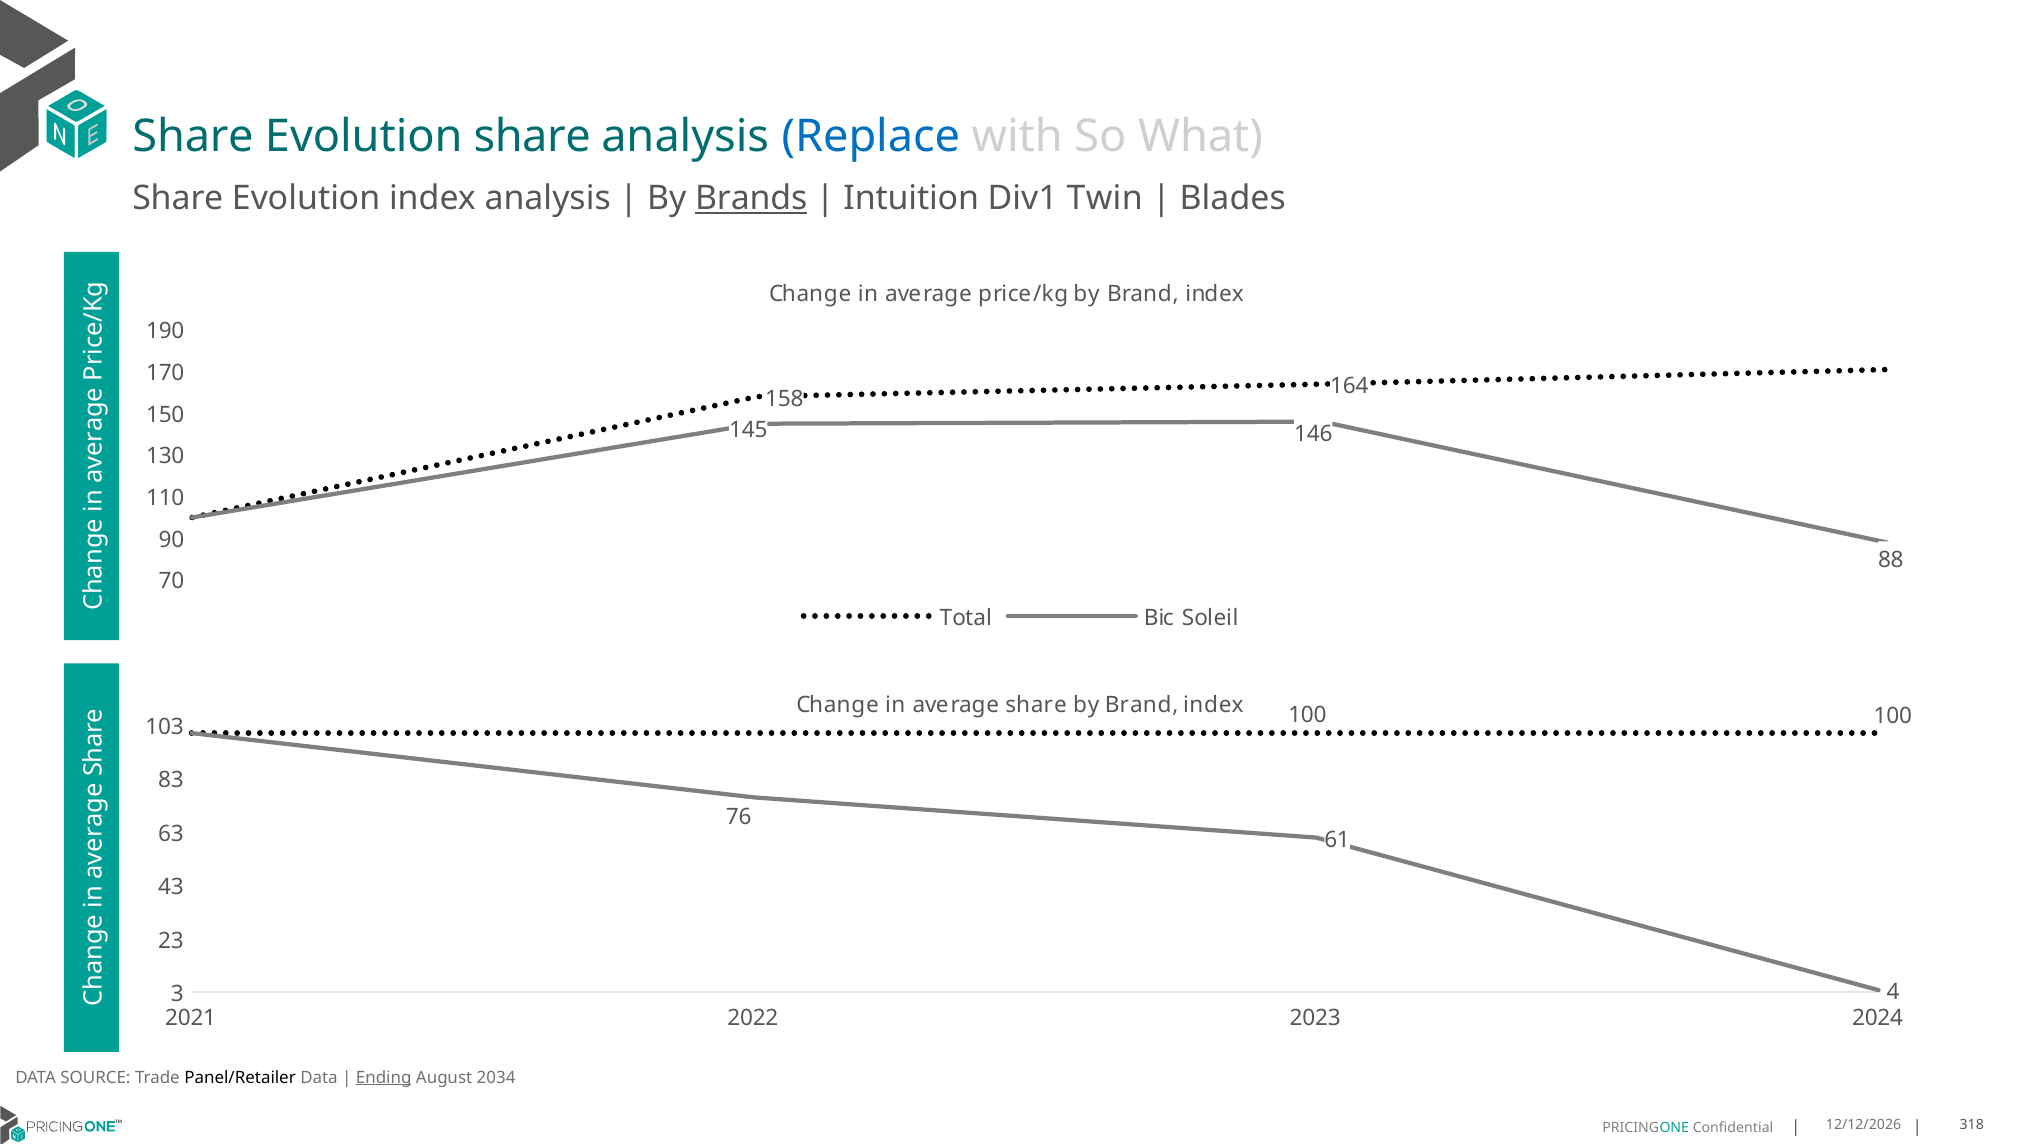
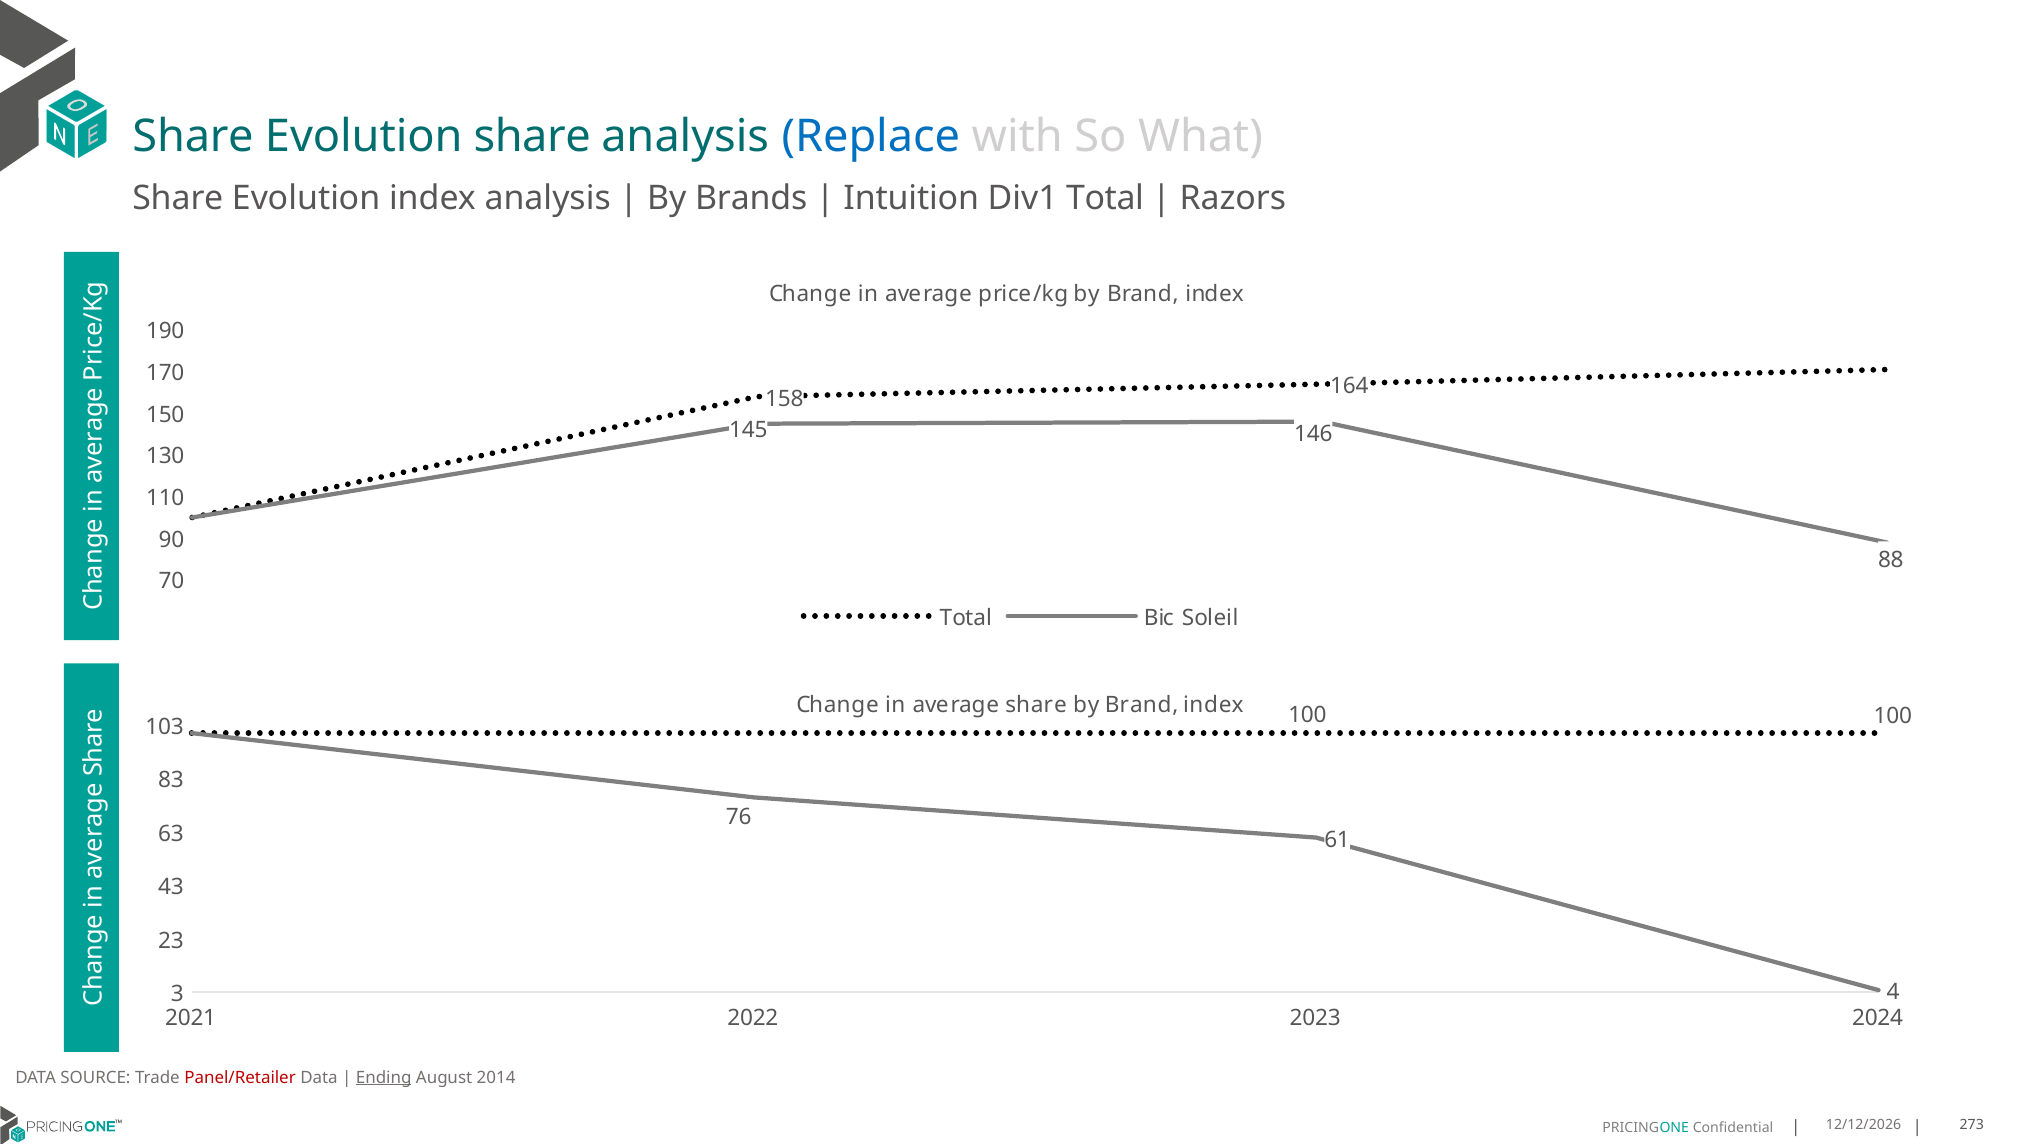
Brands underline: present -> none
Div1 Twin: Twin -> Total
Blades: Blades -> Razors
Panel/Retailer colour: black -> red
2034: 2034 -> 2014
318: 318 -> 273
